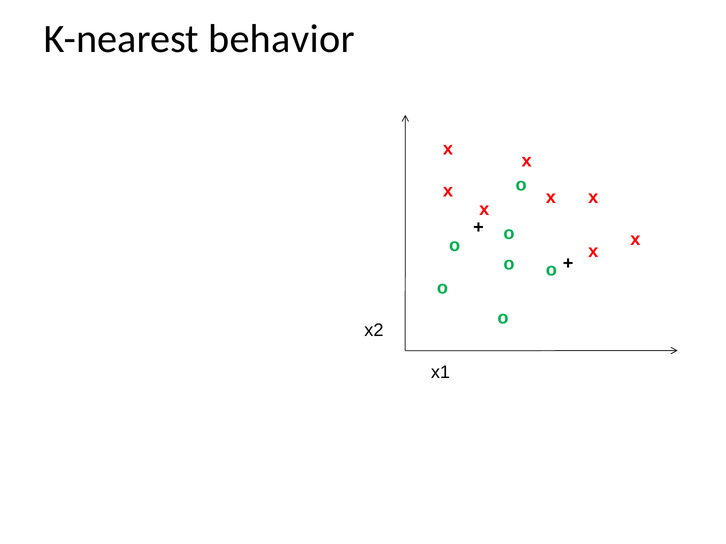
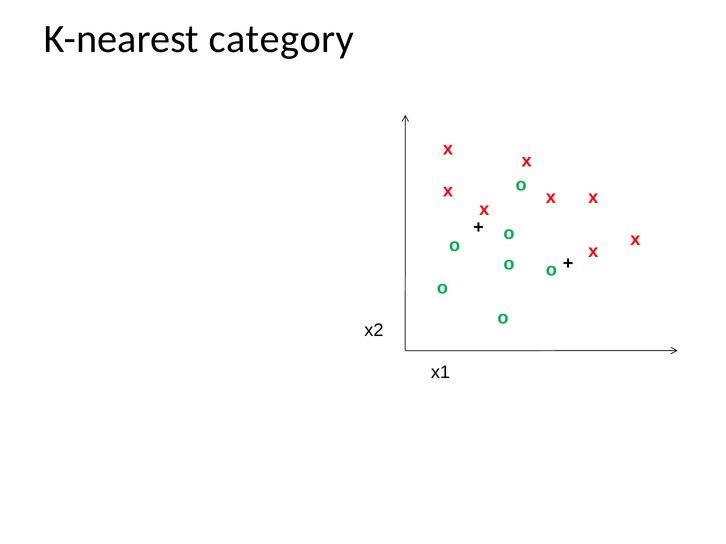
behavior: behavior -> category
